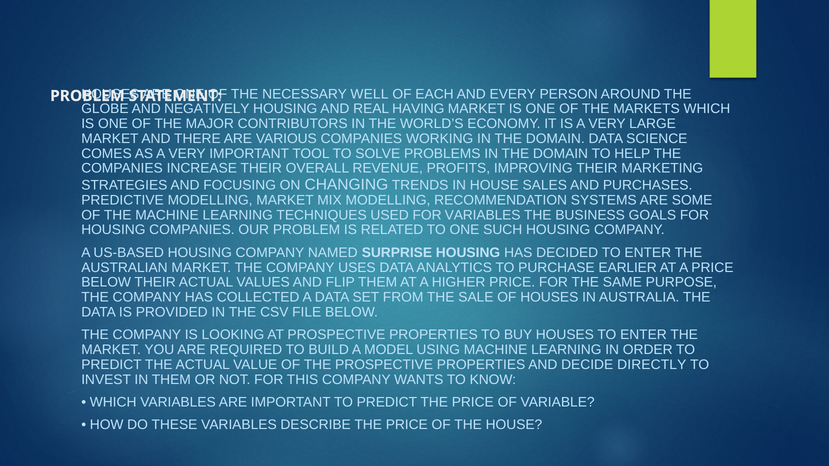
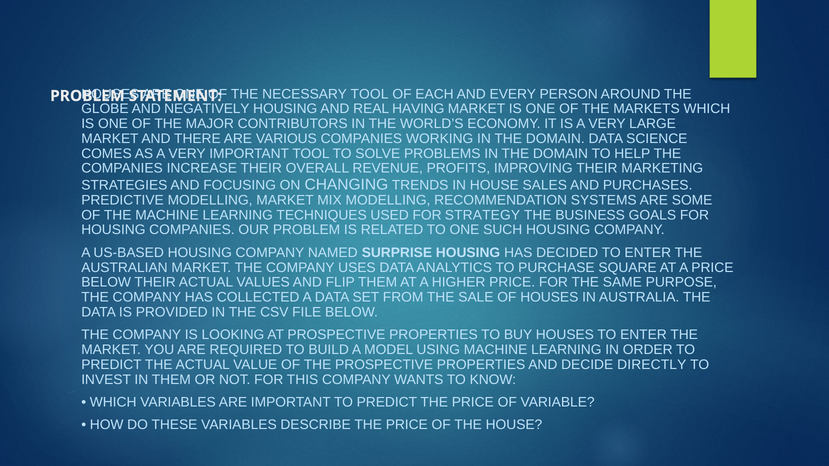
NECESSARY WELL: WELL -> TOOL
FOR VARIABLES: VARIABLES -> STRATEGY
EARLIER: EARLIER -> SQUARE
